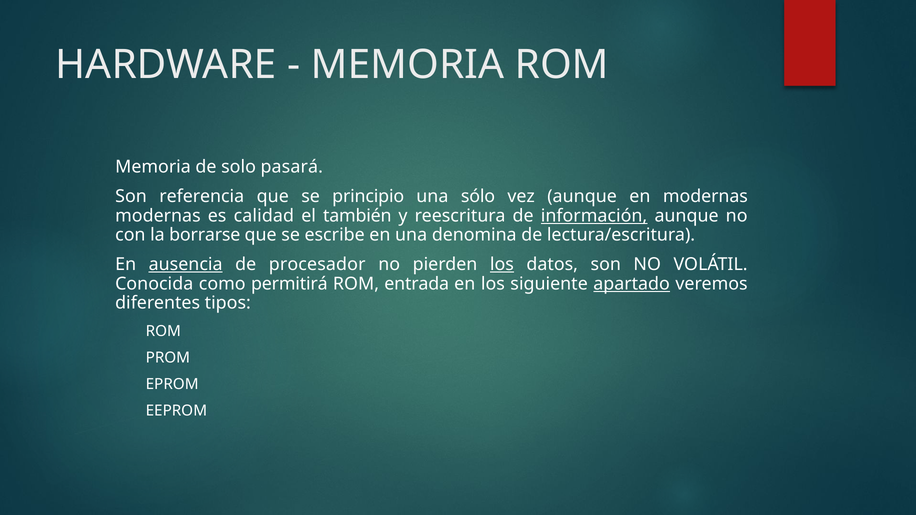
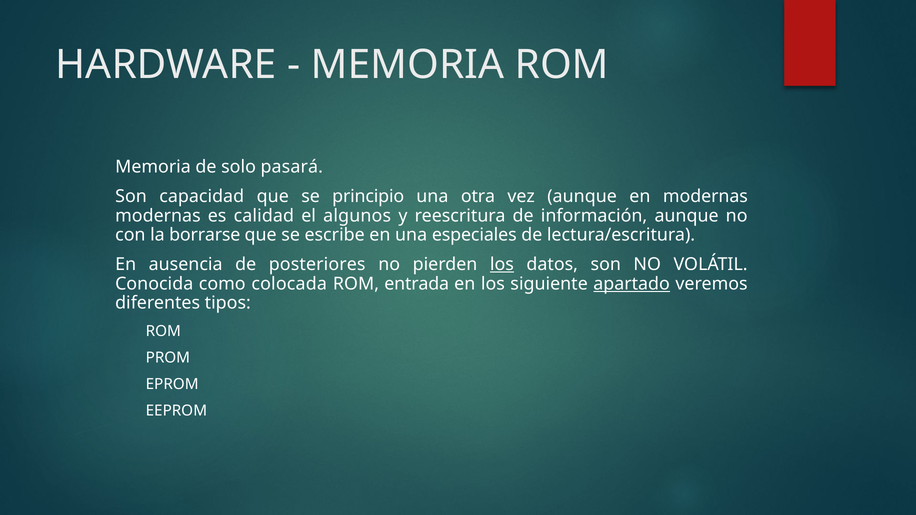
referencia: referencia -> capacidad
sólo: sólo -> otra
también: también -> algunos
información underline: present -> none
denomina: denomina -> especiales
ausencia underline: present -> none
procesador: procesador -> posteriores
permitirá: permitirá -> colocada
